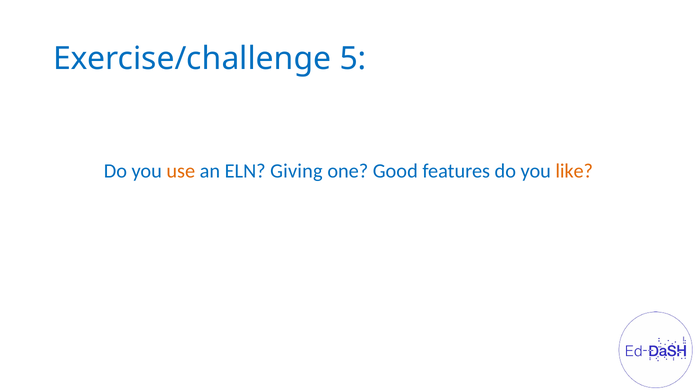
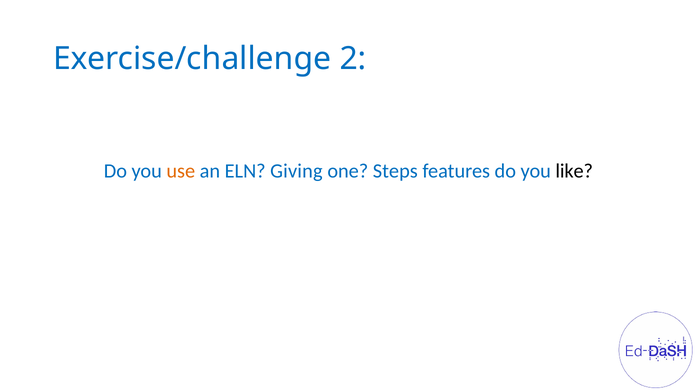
5: 5 -> 2
Good: Good -> Steps
like colour: orange -> black
